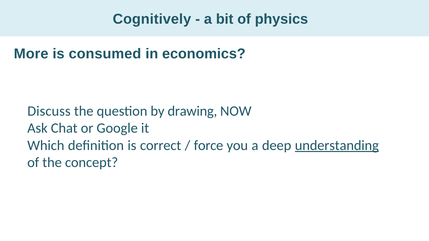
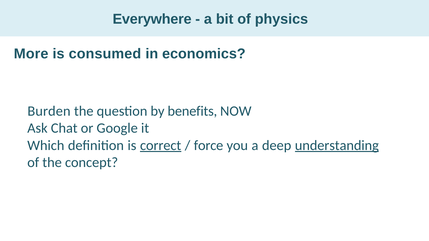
Cognitively: Cognitively -> Everywhere
Discuss: Discuss -> Burden
drawing: drawing -> benefits
correct underline: none -> present
